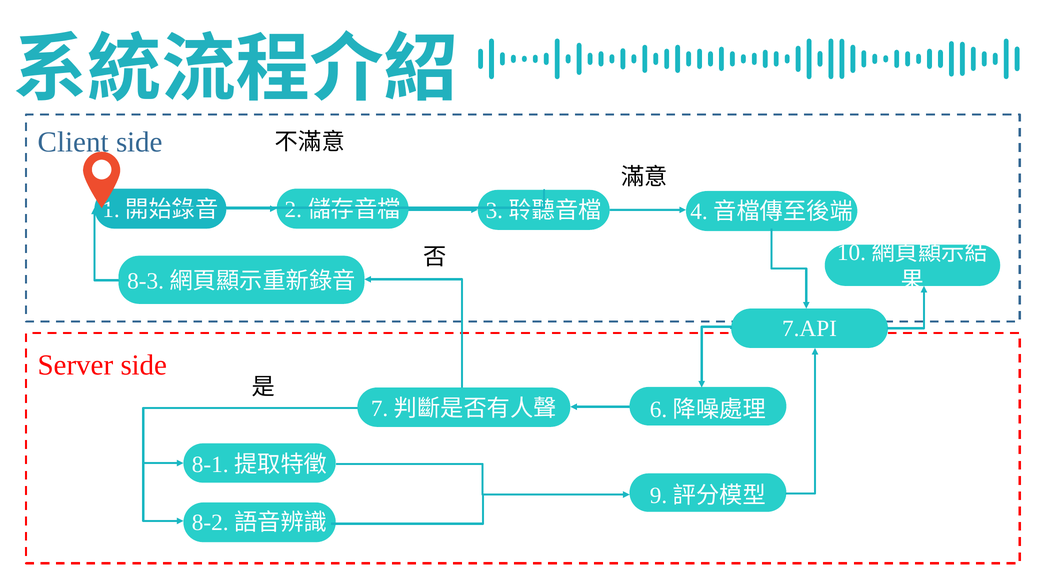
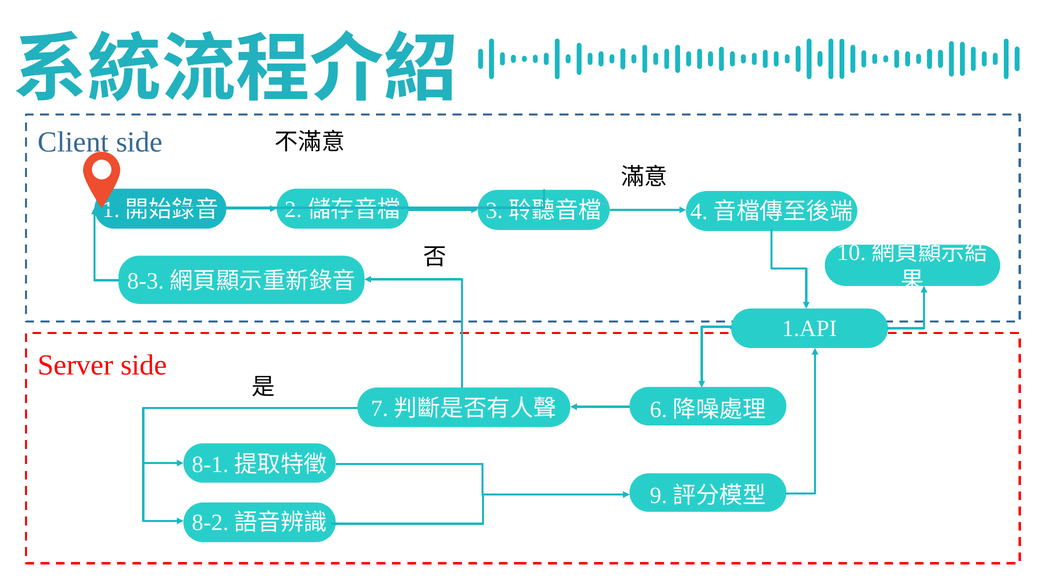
7.API: 7.API -> 1.API
